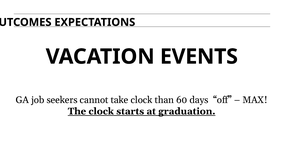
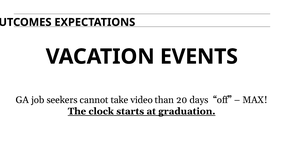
take clock: clock -> video
60: 60 -> 20
